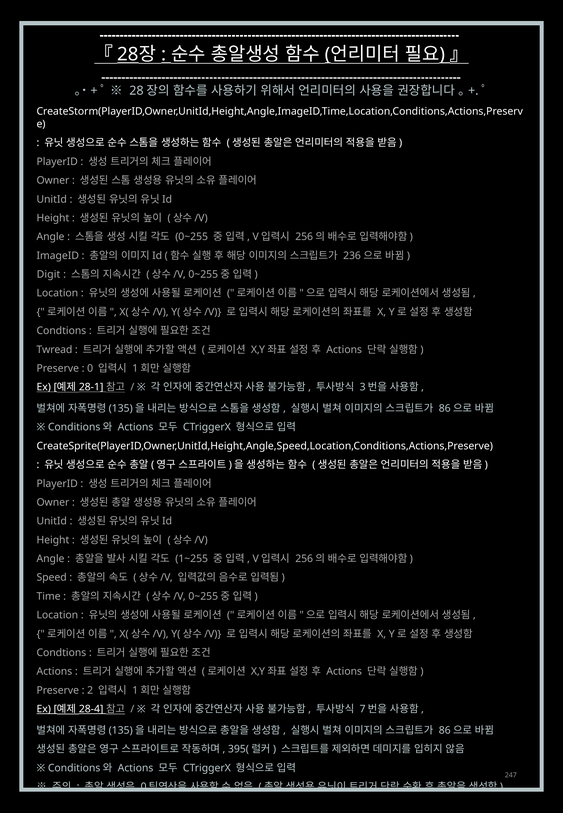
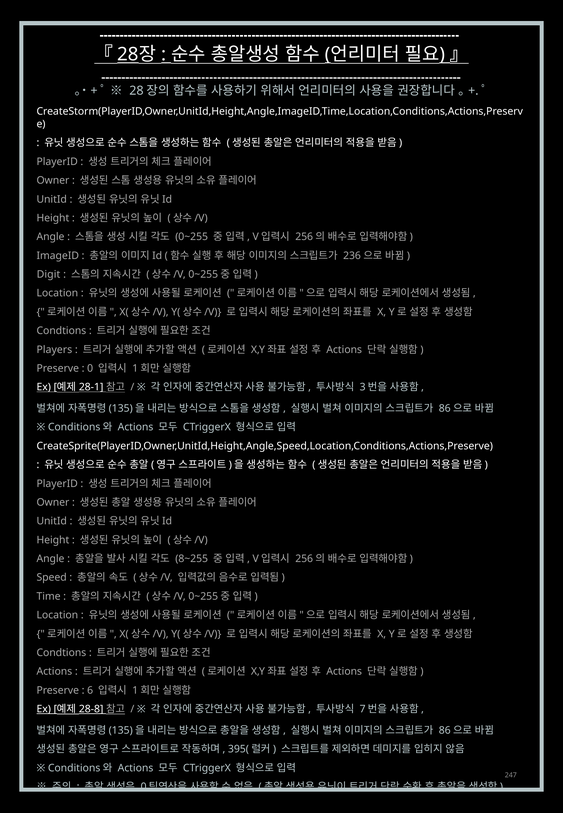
Twread: Twread -> Players
1~255: 1~255 -> 8~255
2: 2 -> 6
28-4: 28-4 -> 28-8
